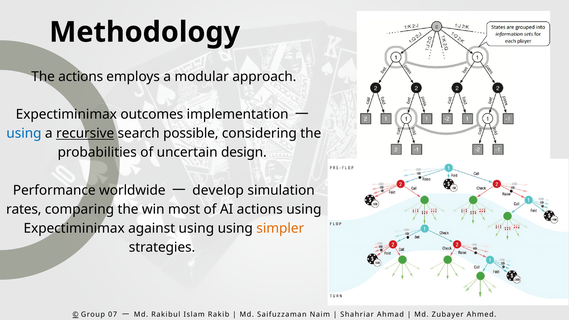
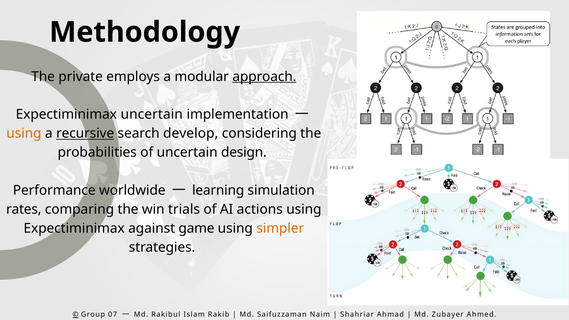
The actions: actions -> private
approach underline: none -> present
Expectiminimax outcomes: outcomes -> uncertain
using at (24, 134) colour: blue -> orange
possible: possible -> develop
develop: develop -> learning
most: most -> trials
against using: using -> game
